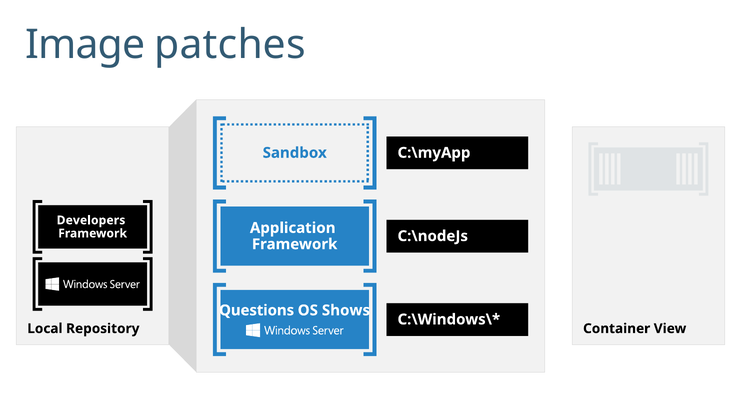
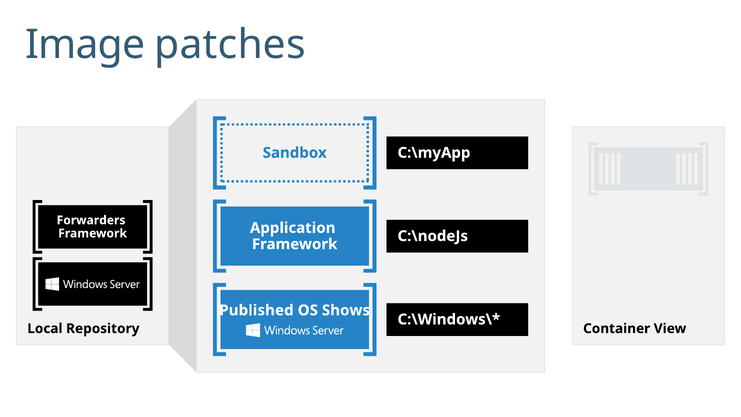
Developers: Developers -> Forwarders
Questions: Questions -> Published
